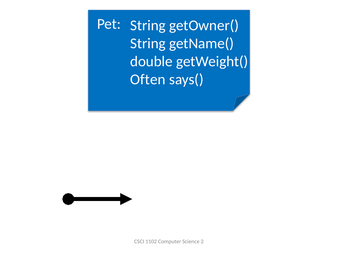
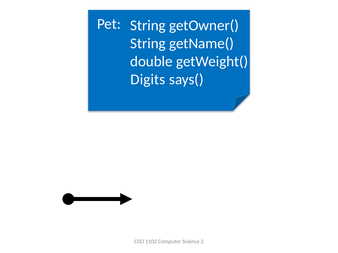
Often: Often -> Digits
